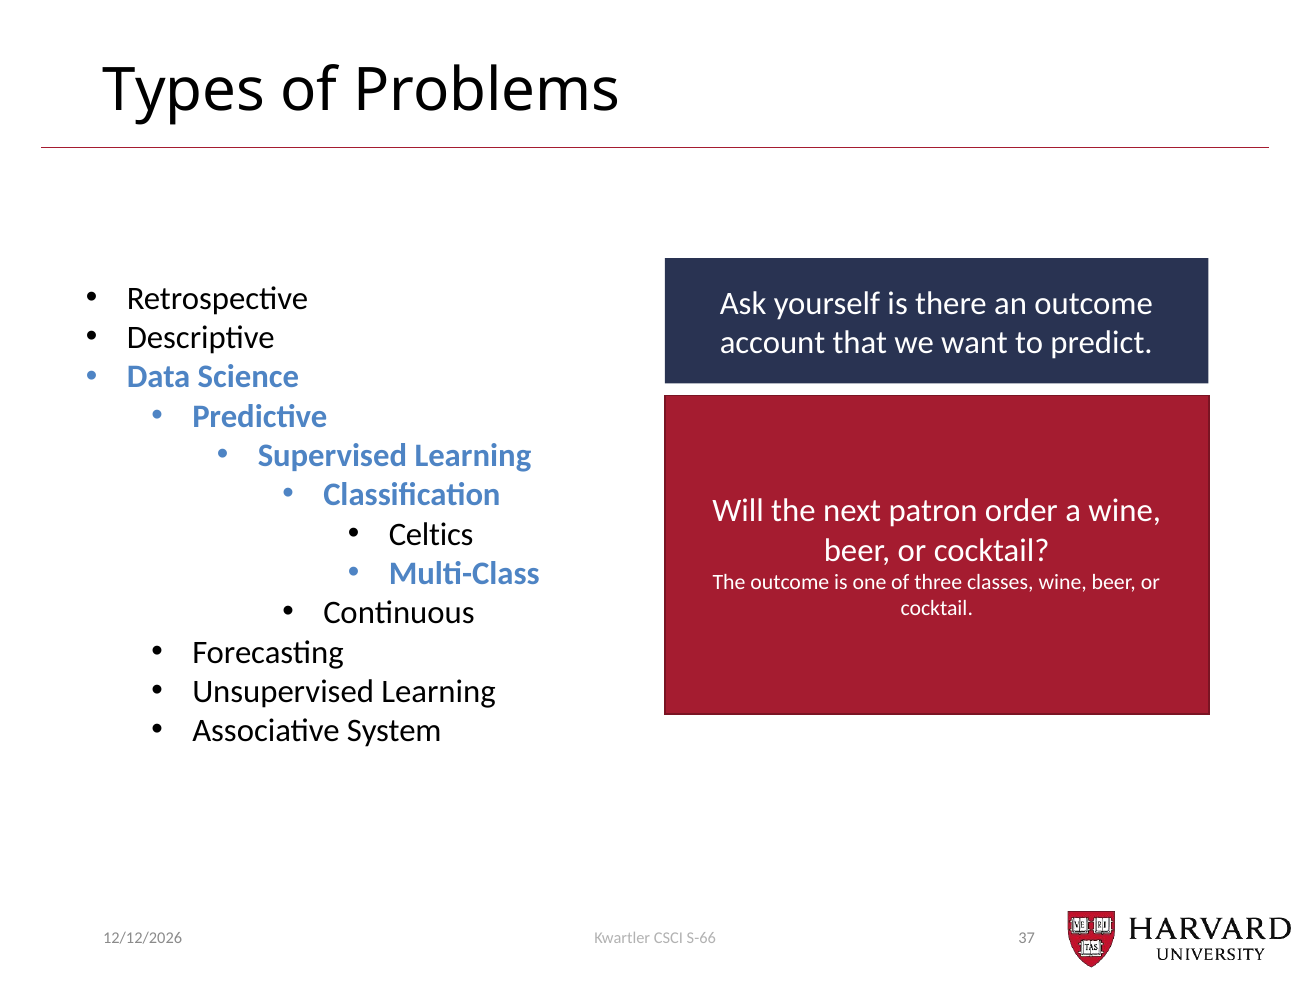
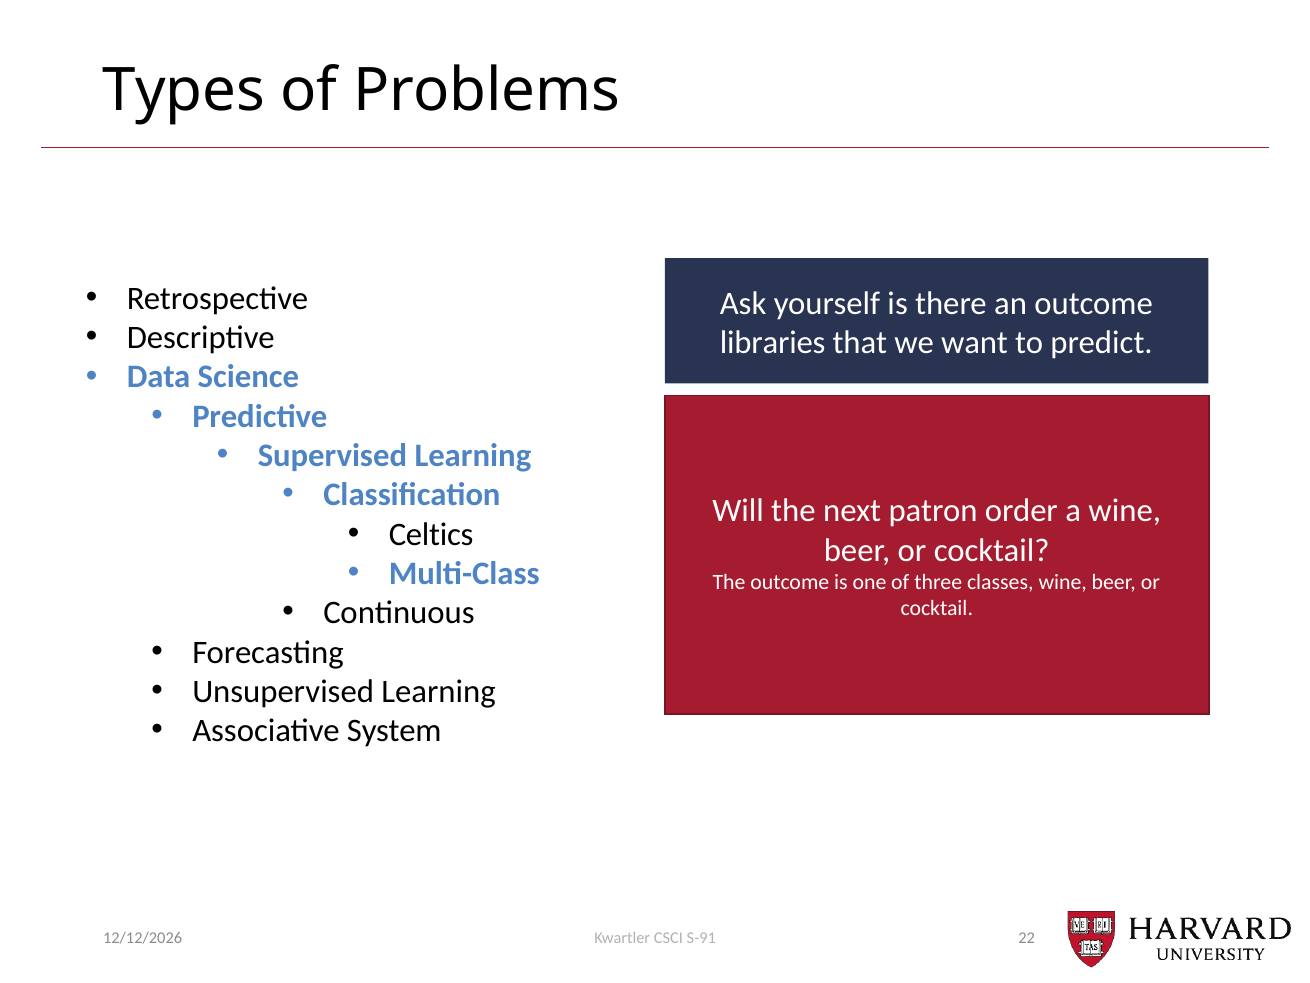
account: account -> libraries
S-66: S-66 -> S-91
37: 37 -> 22
